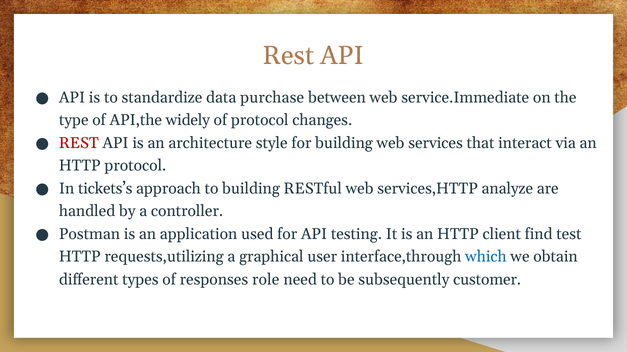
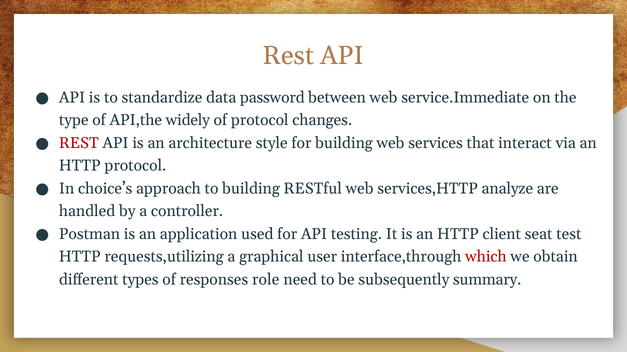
purchase: purchase -> password
tickets’s: tickets’s -> choice’s
find: find -> seat
which colour: blue -> red
customer: customer -> summary
